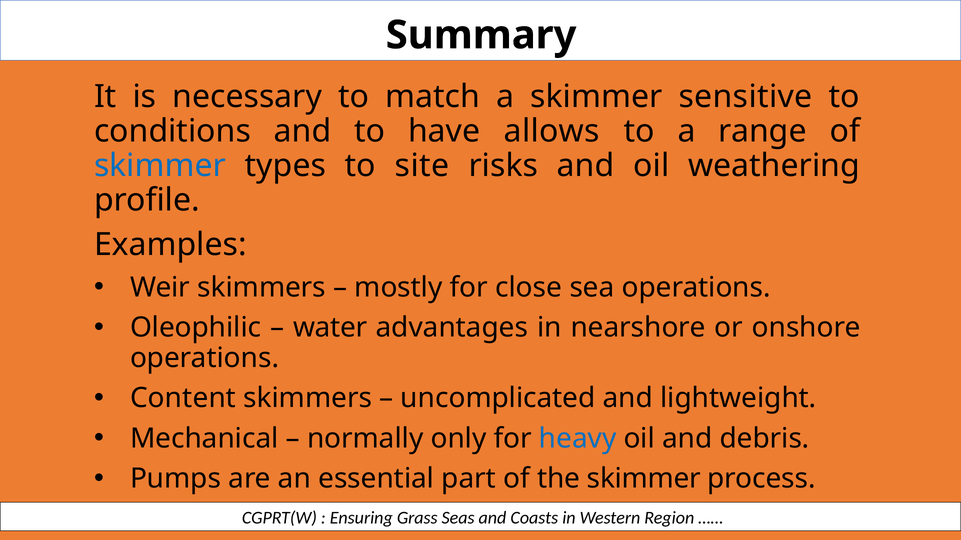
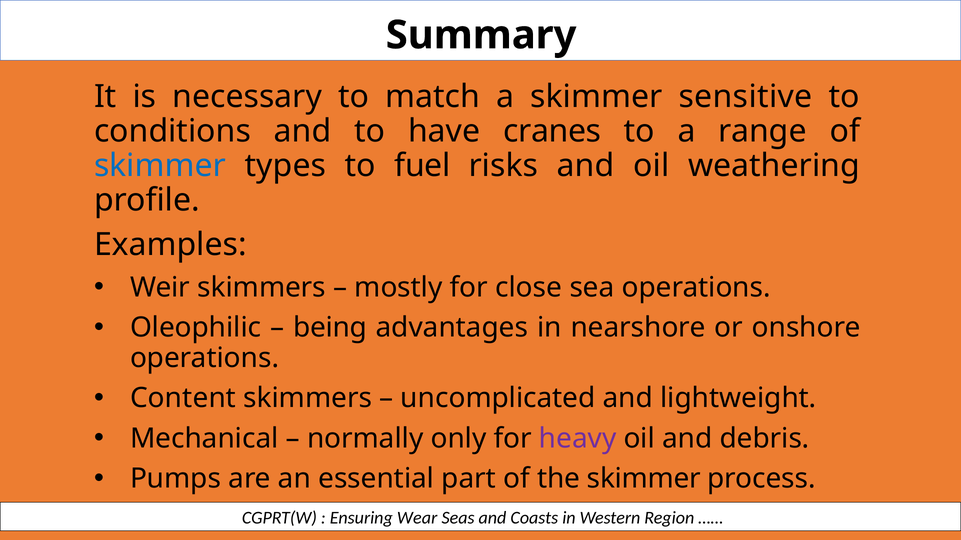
allows: allows -> cranes
site: site -> fuel
water: water -> being
heavy colour: blue -> purple
Grass: Grass -> Wear
